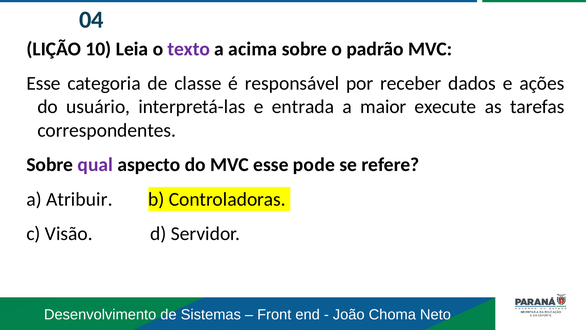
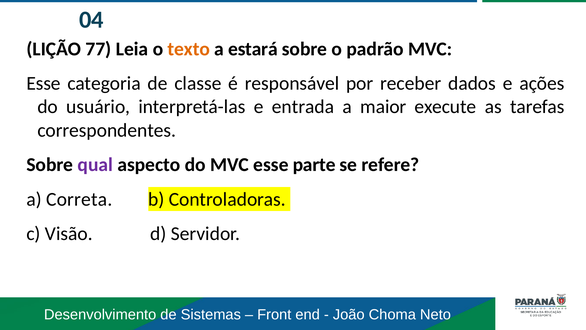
10: 10 -> 77
texto colour: purple -> orange
acima: acima -> estará
pode: pode -> parte
Atribuir: Atribuir -> Correta
